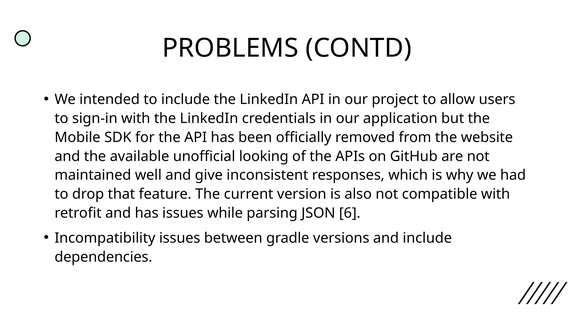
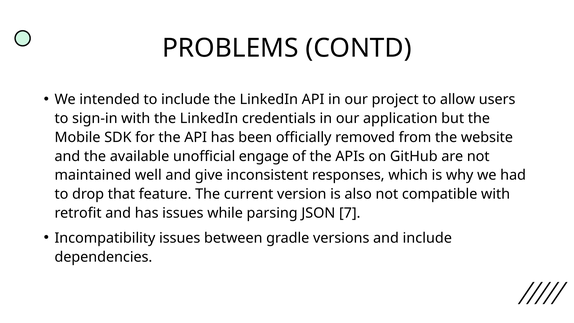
looking: looking -> engage
6: 6 -> 7
